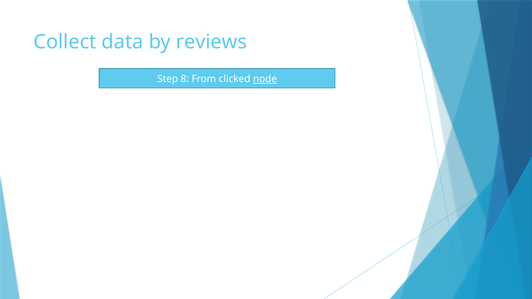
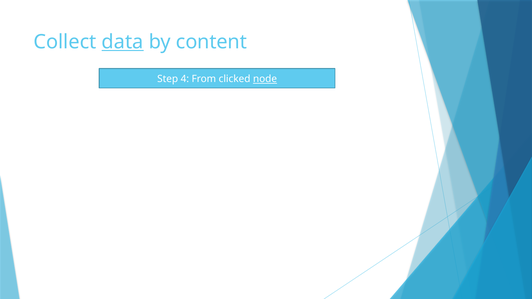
data underline: none -> present
reviews: reviews -> content
8: 8 -> 4
